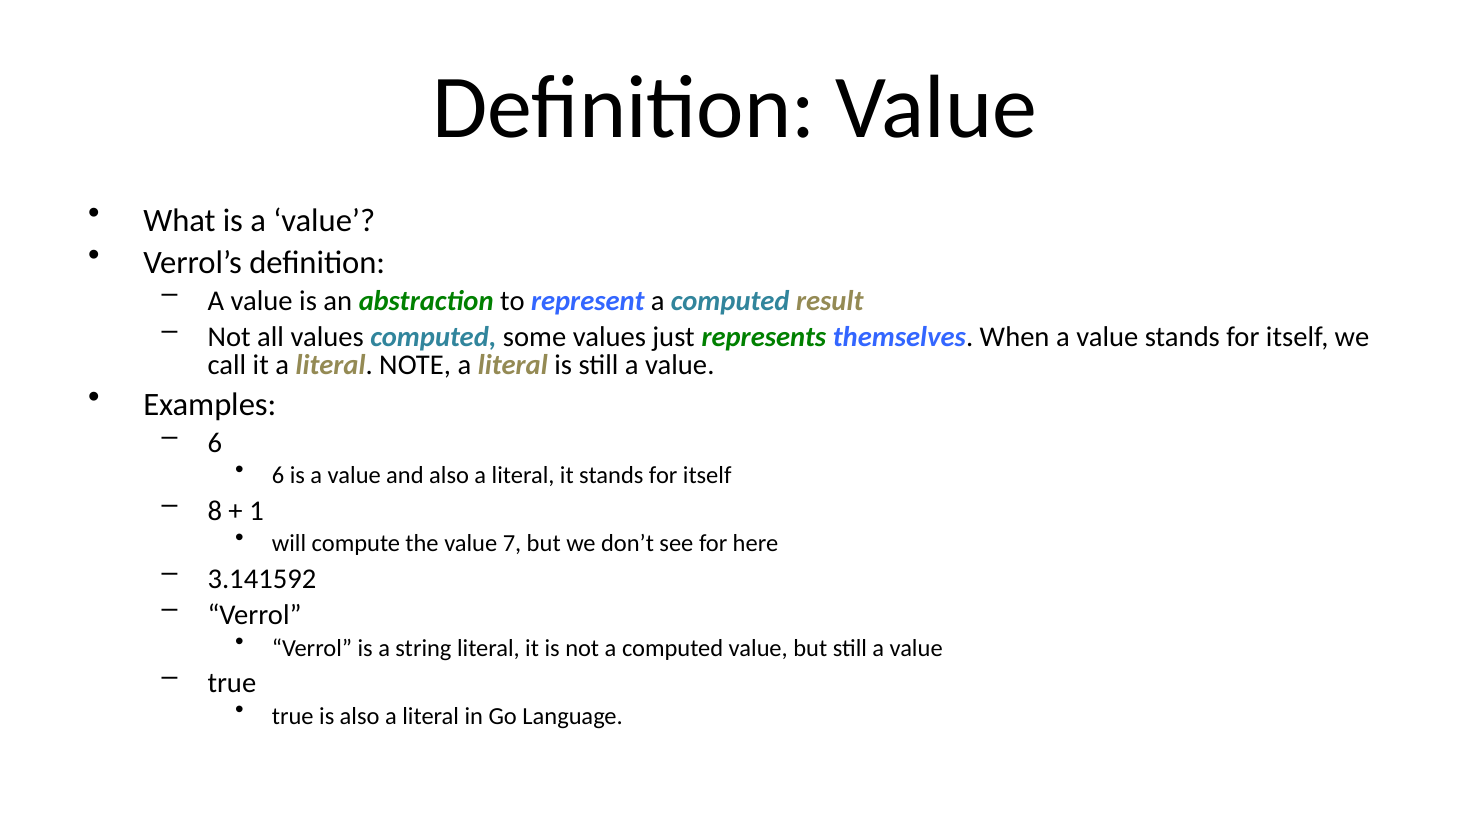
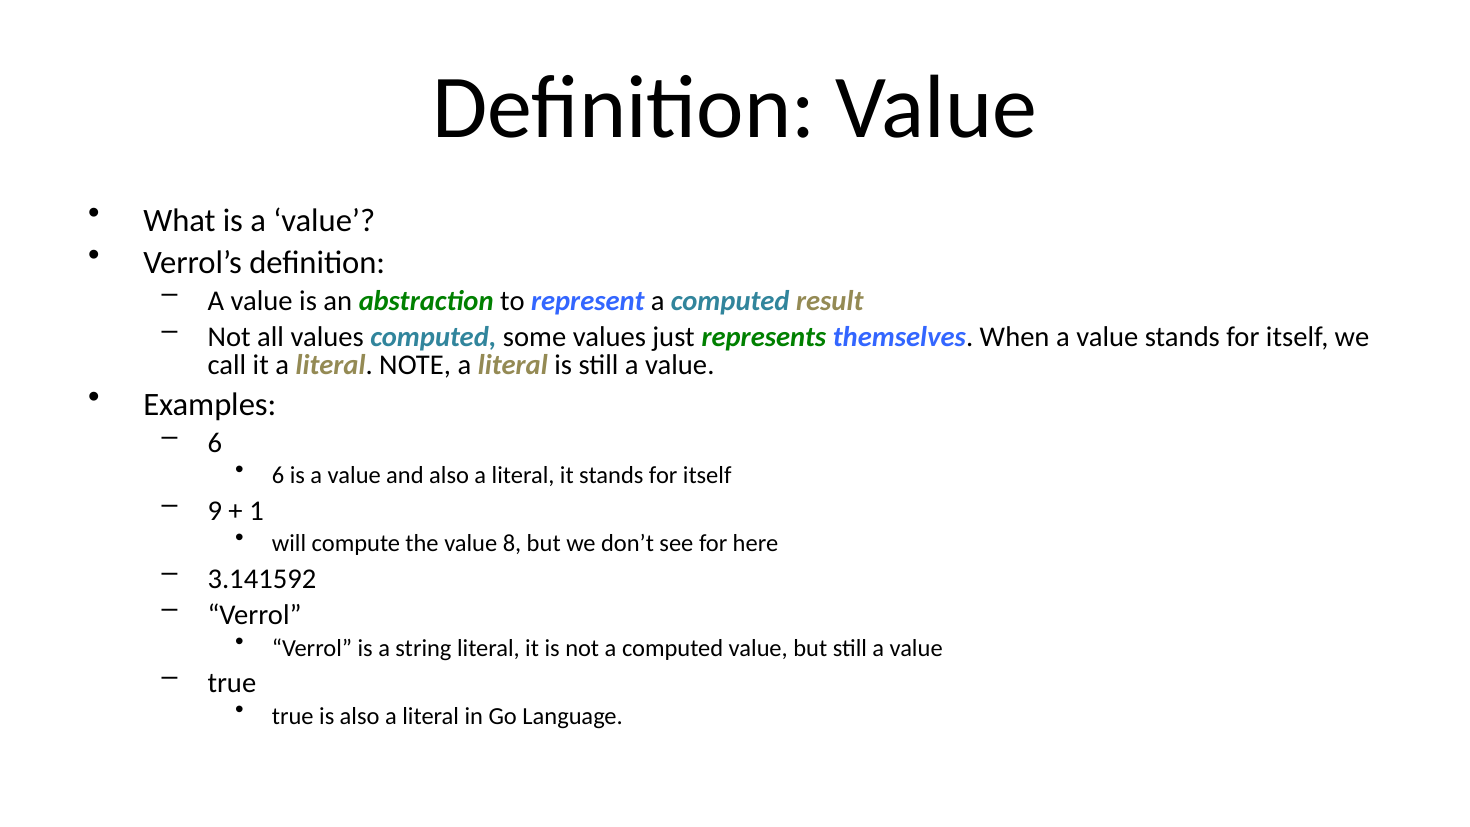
8: 8 -> 9
7: 7 -> 8
